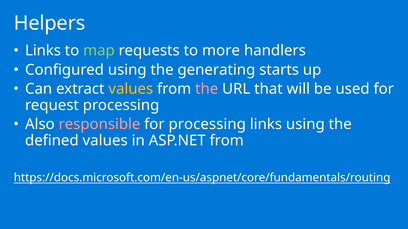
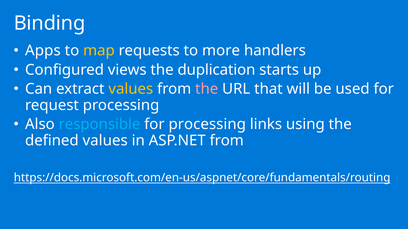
Helpers: Helpers -> Binding
Links at (43, 51): Links -> Apps
map colour: light green -> yellow
Configured using: using -> views
generating: generating -> duplication
responsible colour: pink -> light blue
